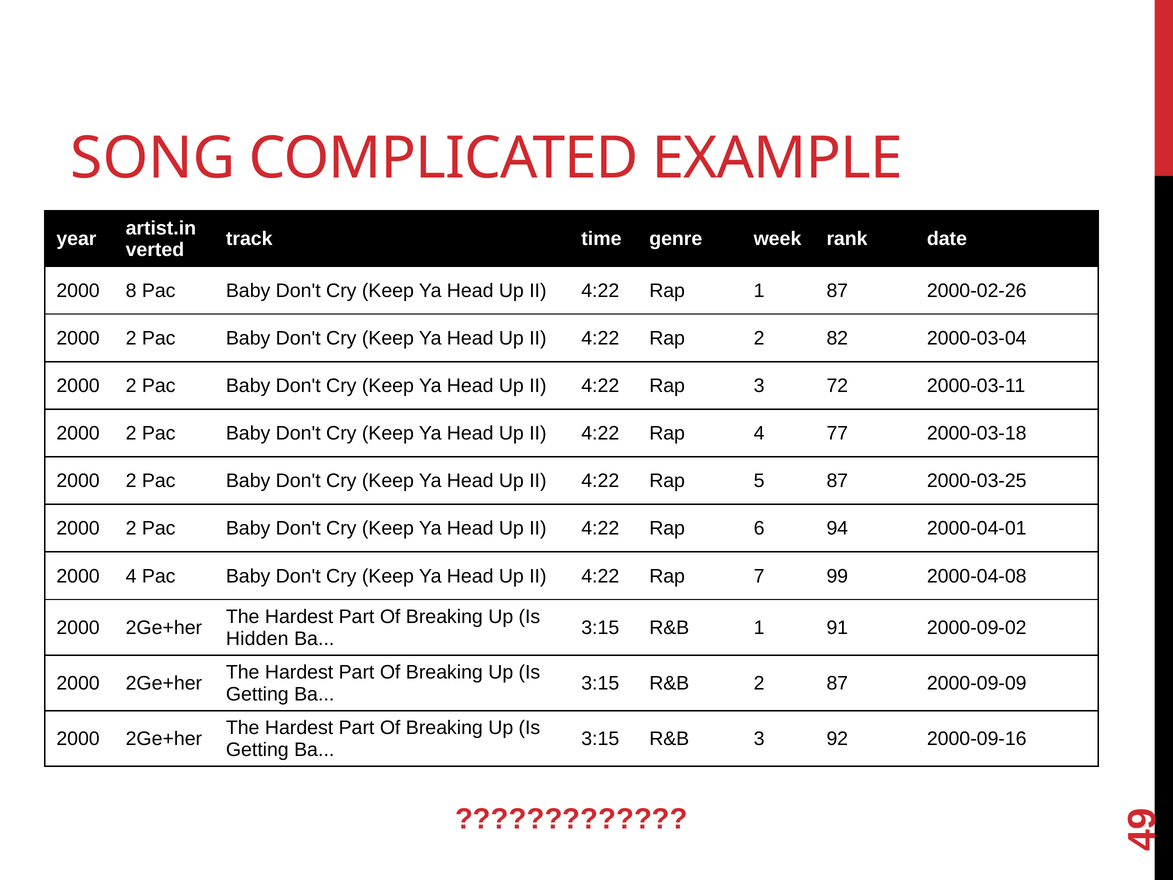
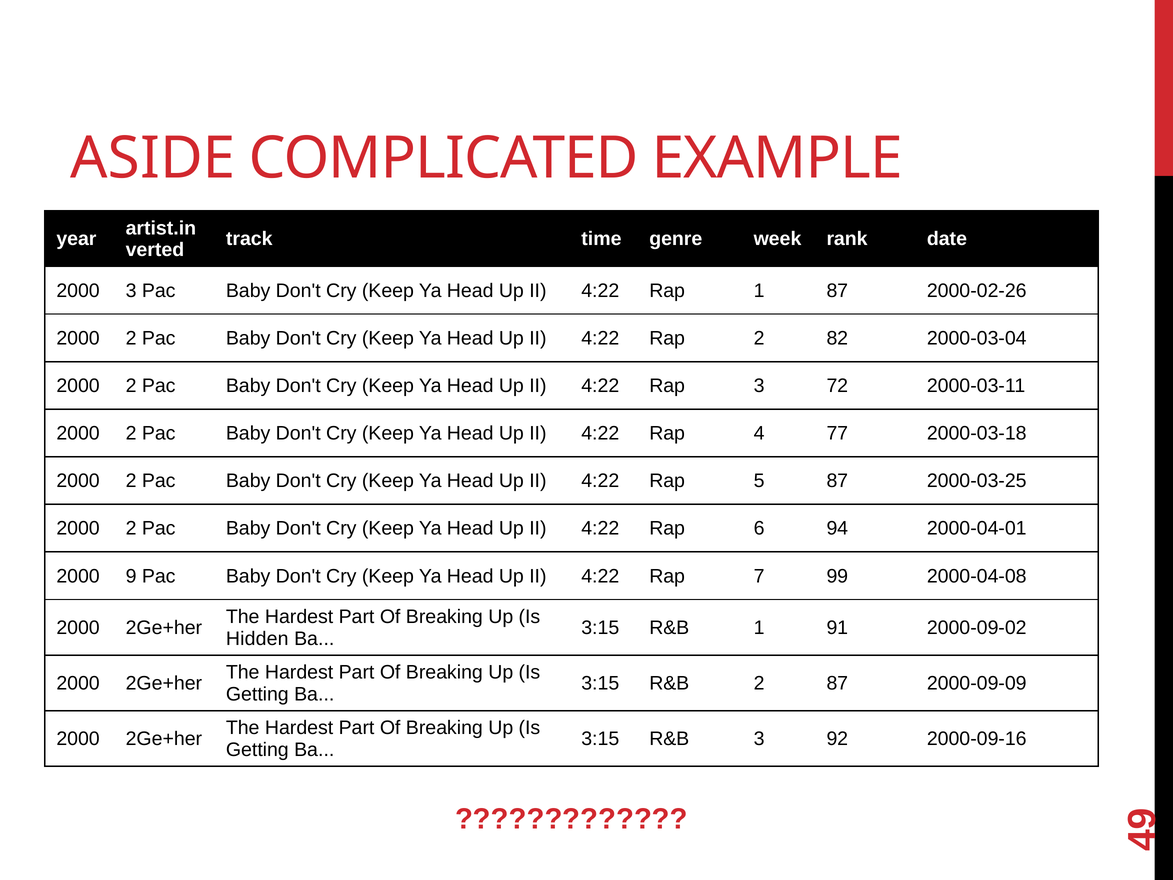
SONG: SONG -> ASIDE
2000 8: 8 -> 3
2000 4: 4 -> 9
